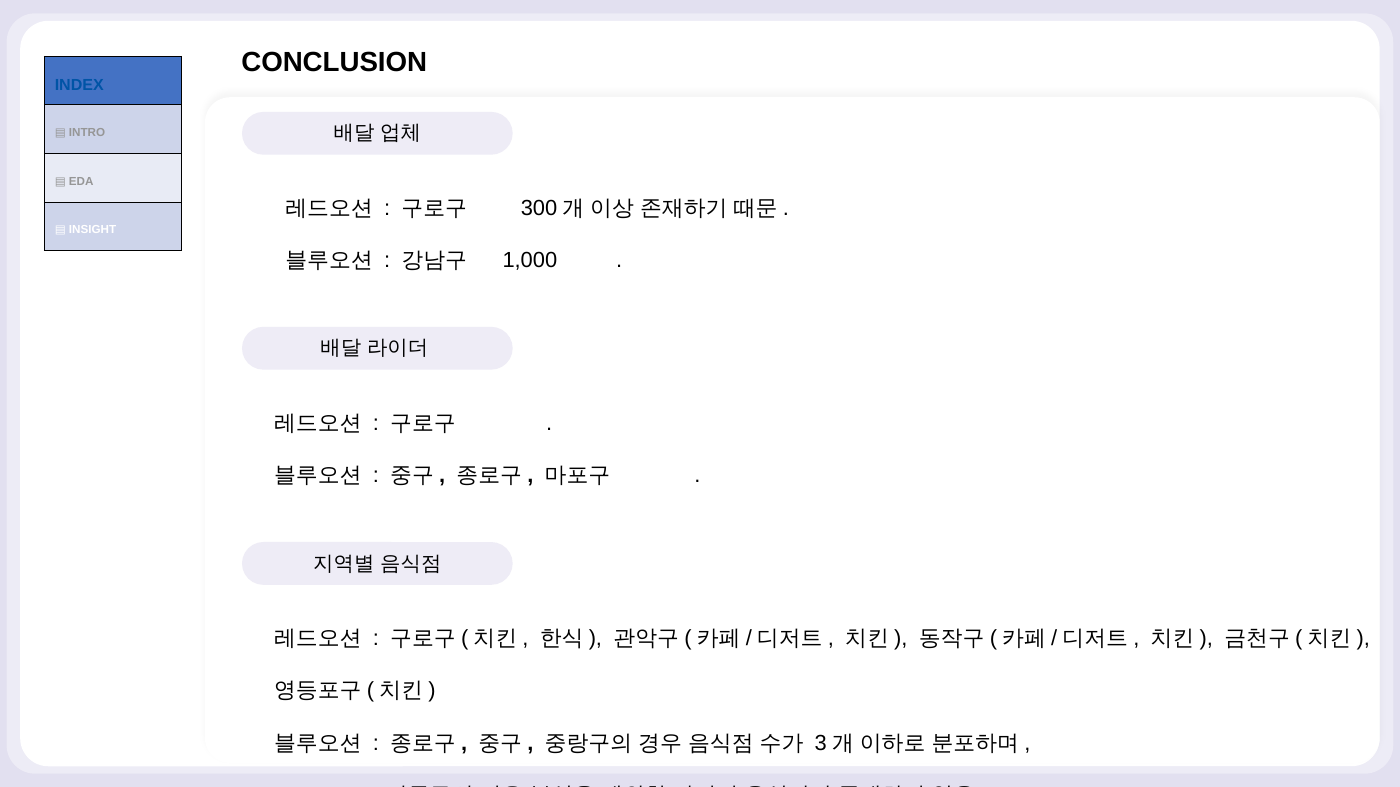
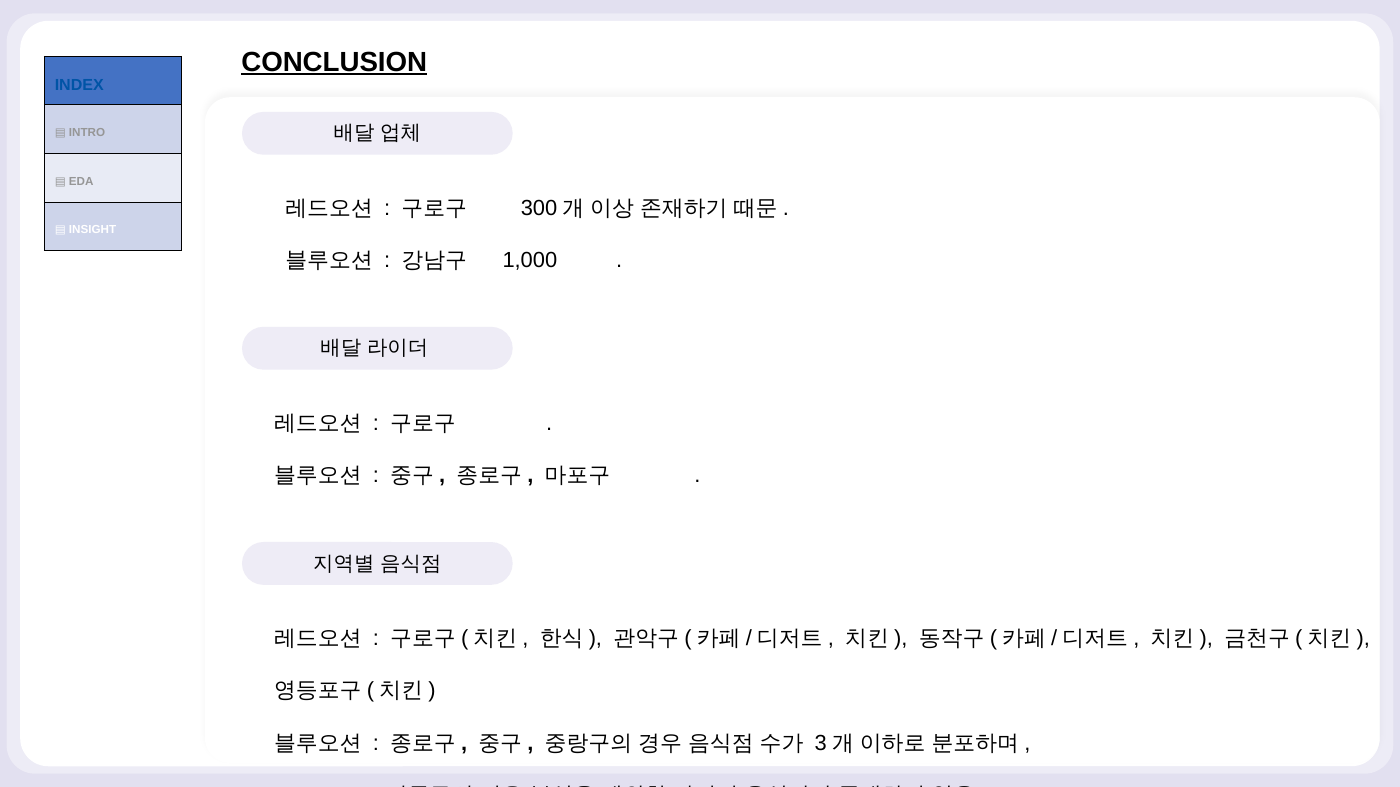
CONCLUSION underline: none -> present
